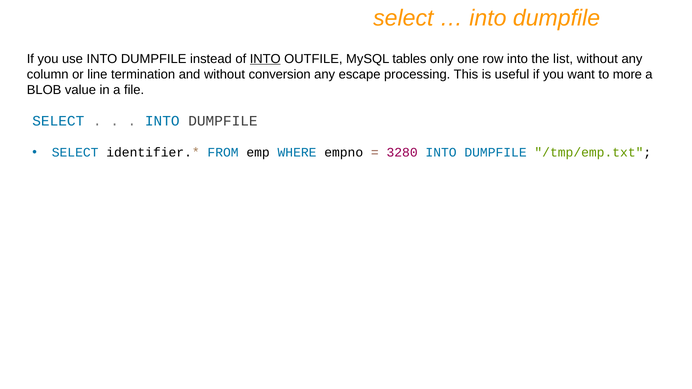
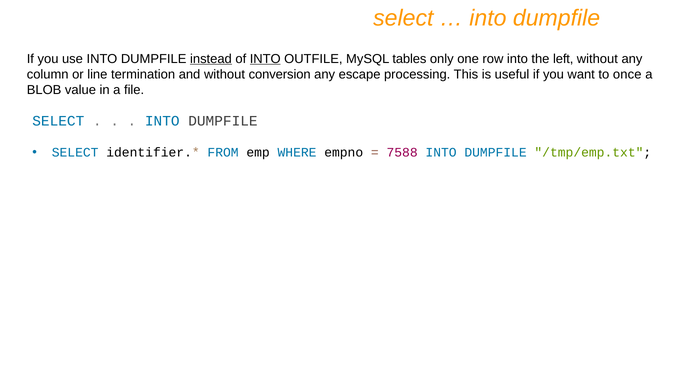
instead underline: none -> present
list: list -> left
more: more -> once
3280: 3280 -> 7588
